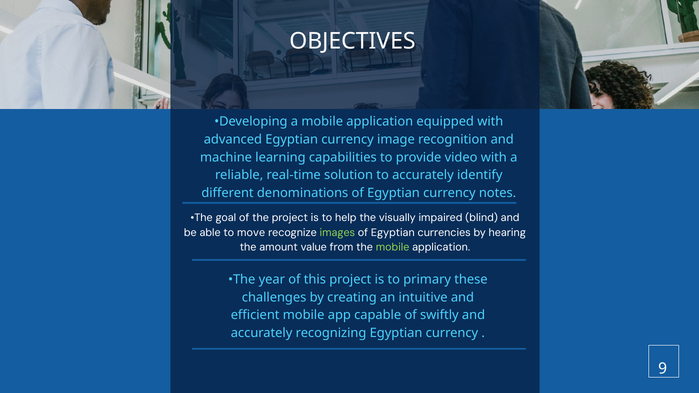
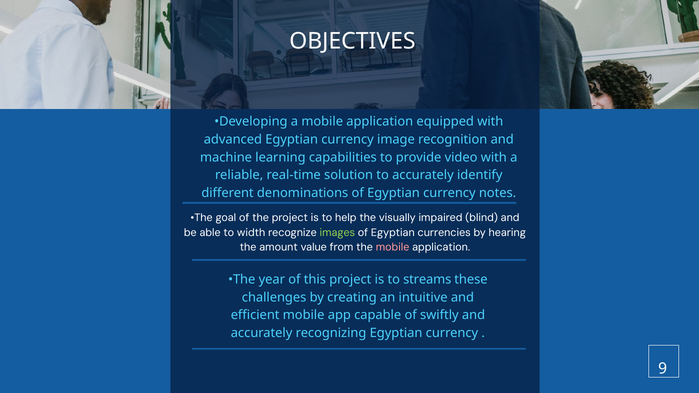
move: move -> width
mobile at (393, 247) colour: light green -> pink
primary: primary -> streams
